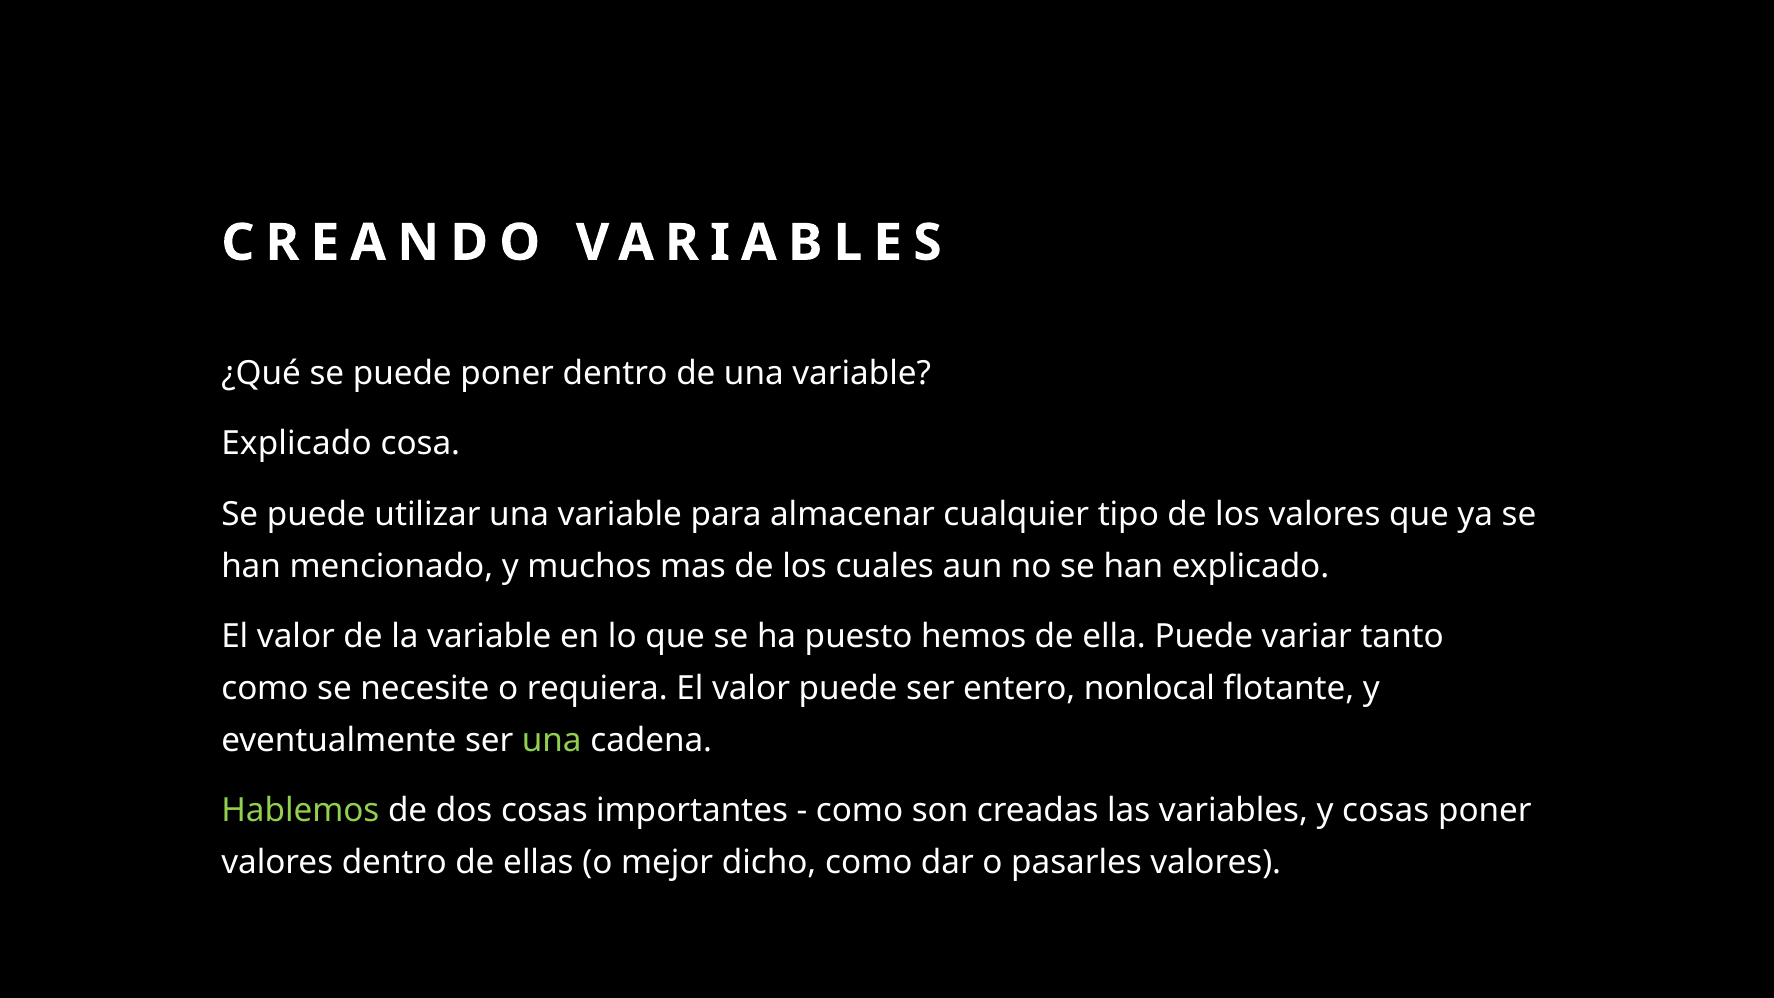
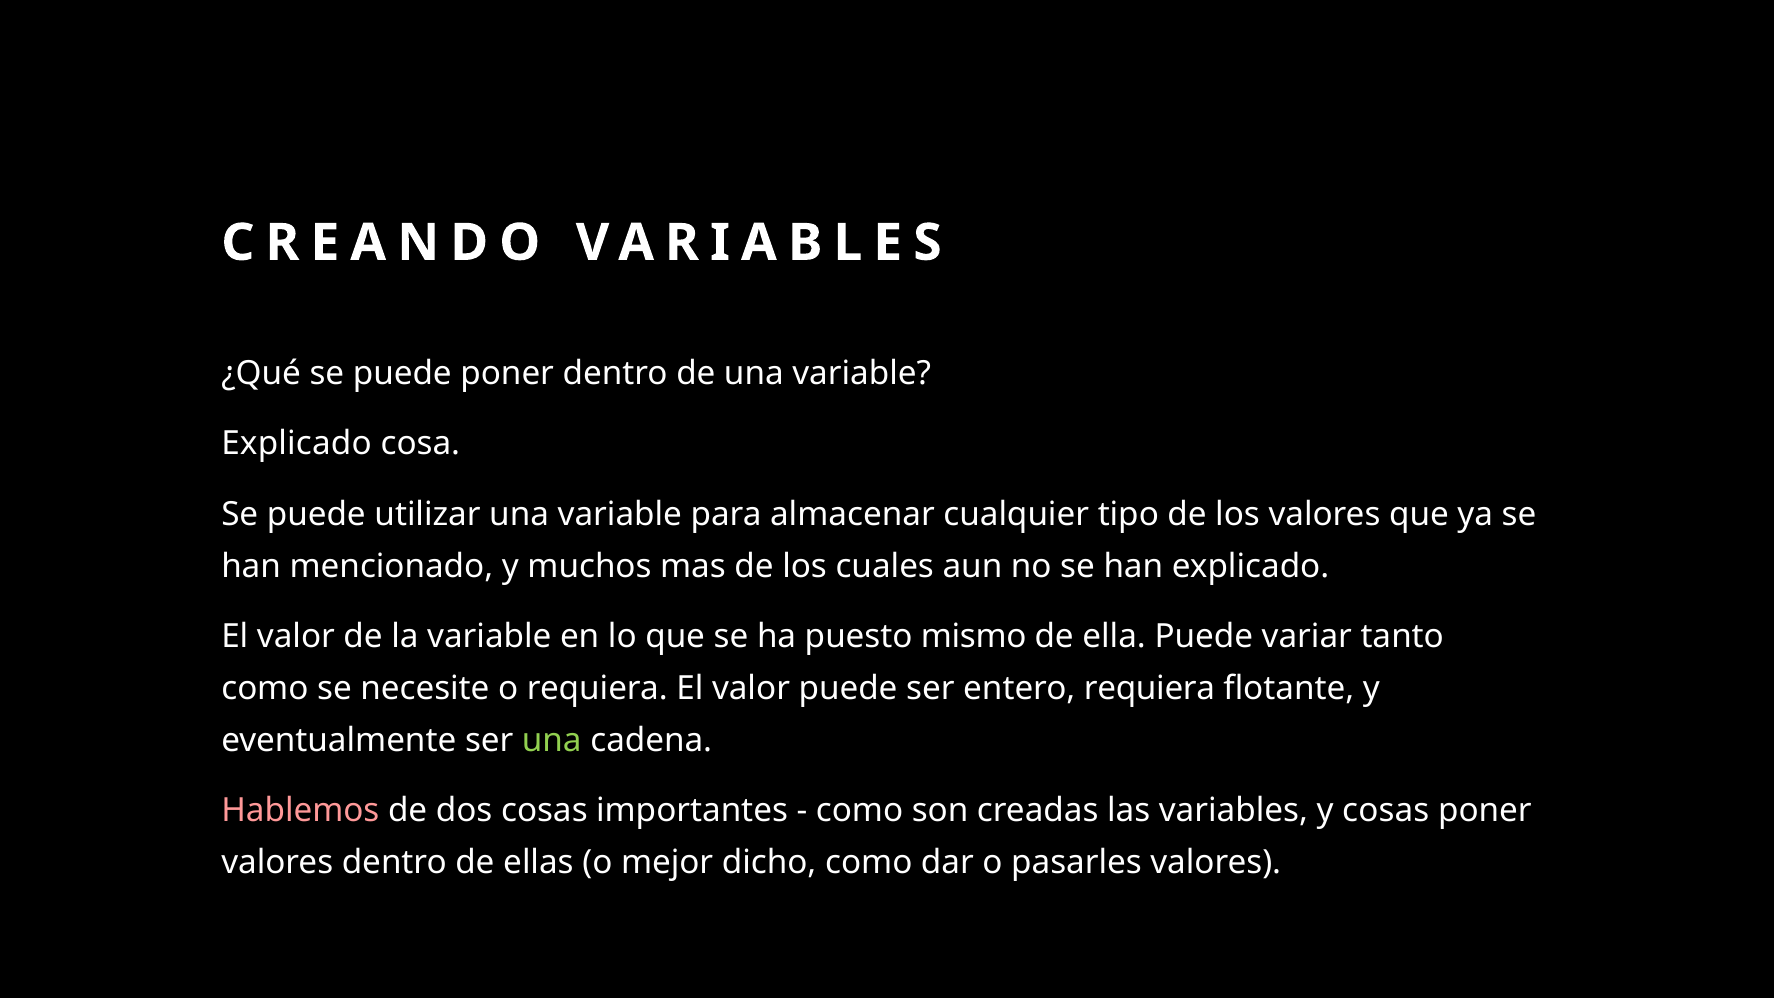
hemos: hemos -> mismo
entero nonlocal: nonlocal -> requiera
Hablemos colour: light green -> pink
